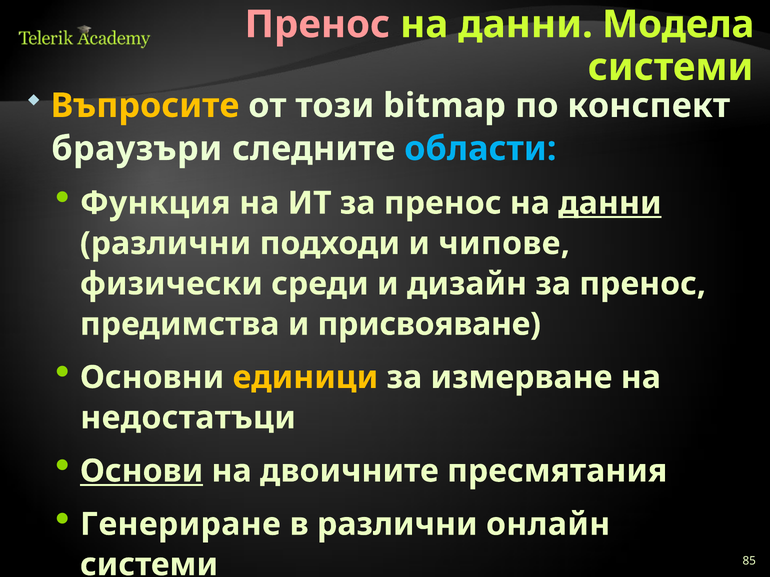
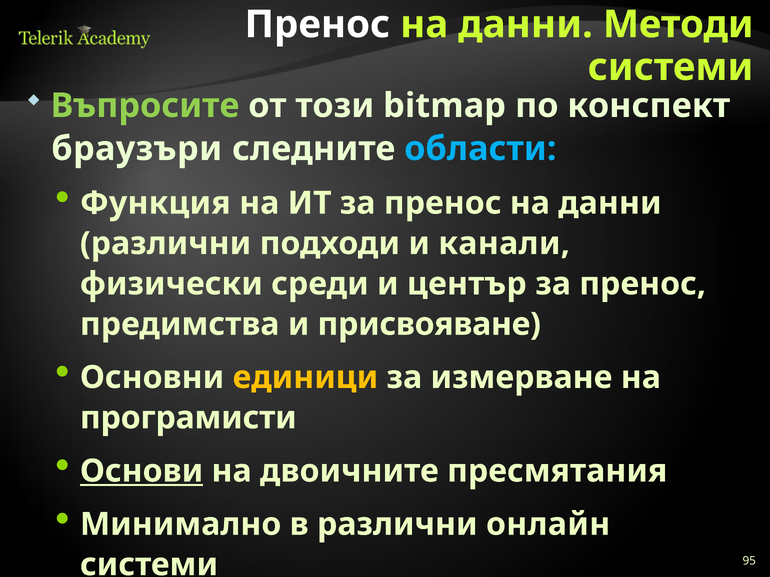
Пренос at (317, 24) colour: pink -> white
Модела: Модела -> Методи
Въпросите colour: yellow -> light green
данни at (610, 203) underline: present -> none
чипове: чипове -> канали
дизайн: дизайн -> център
недостатъци: недостатъци -> програмисти
Генериране: Генериране -> Минимално
85: 85 -> 95
